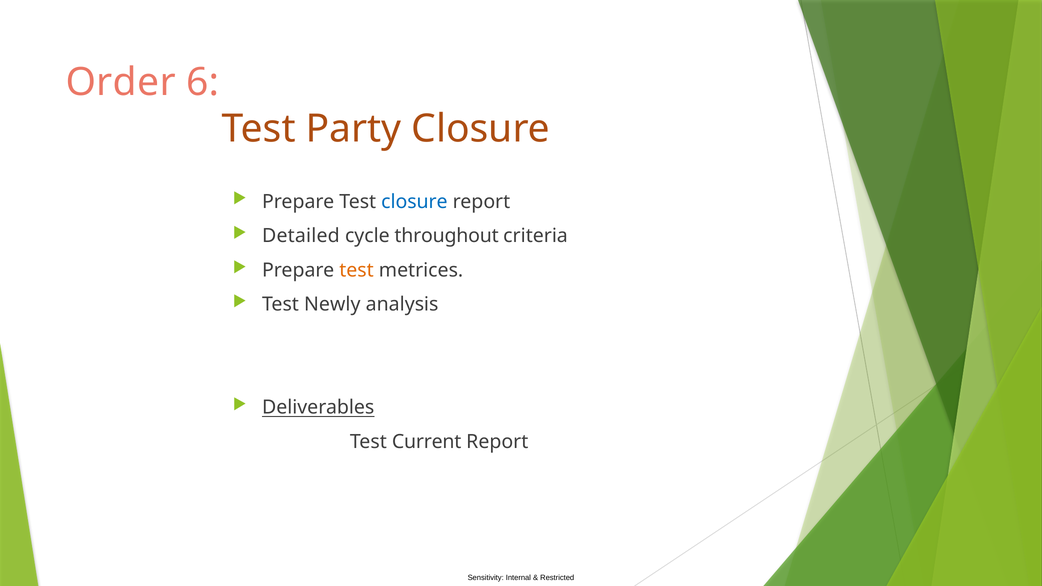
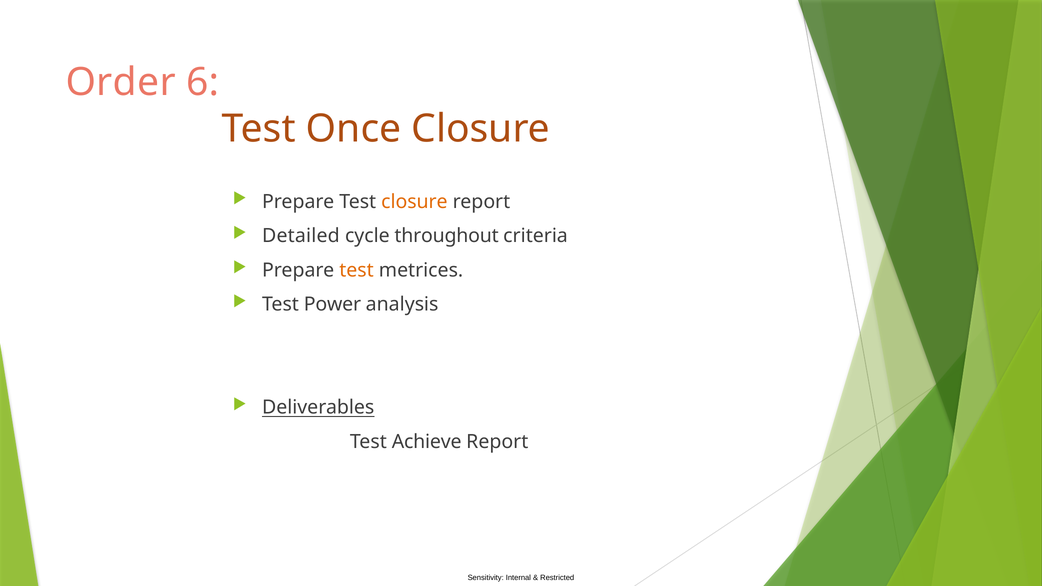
Party: Party -> Once
closure at (414, 202) colour: blue -> orange
Newly: Newly -> Power
Current: Current -> Achieve
